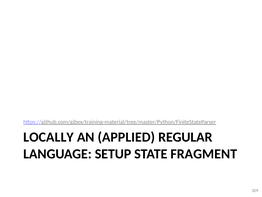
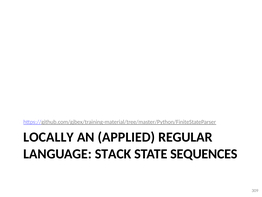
SETUP: SETUP -> STACK
FRAGMENT: FRAGMENT -> SEQUENCES
